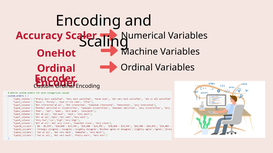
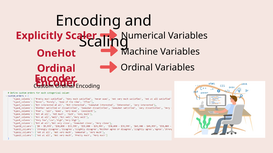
Accuracy: Accuracy -> Explicitly
